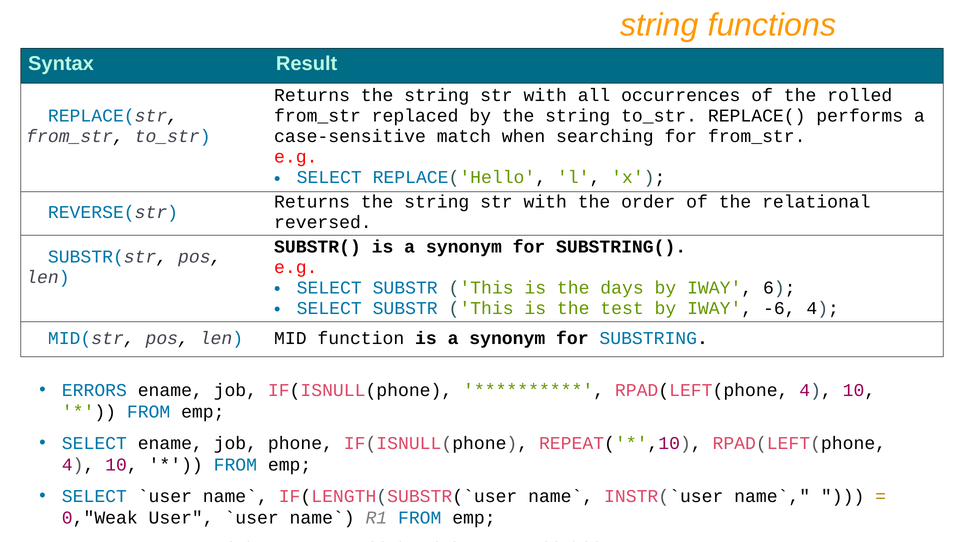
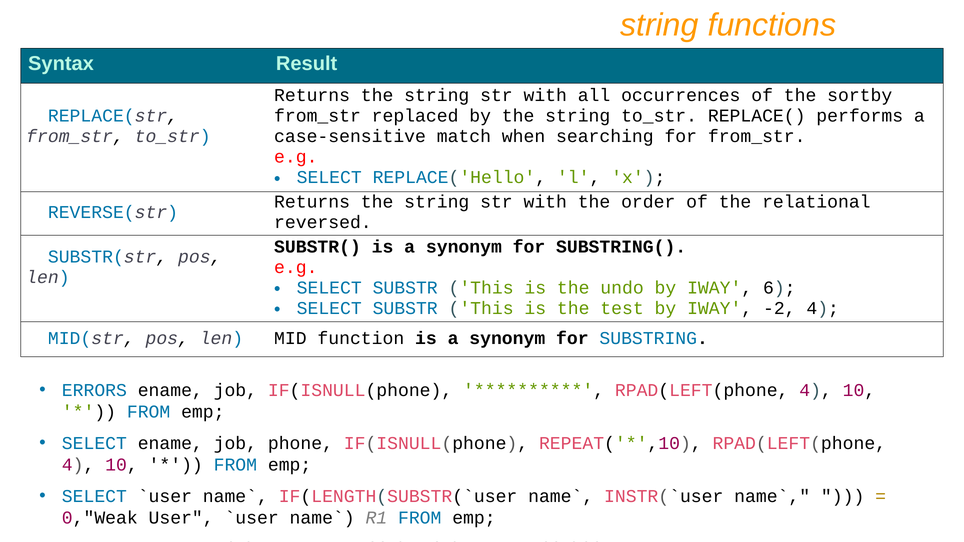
rolled: rolled -> sortby
days: days -> undo
-6: -6 -> -2
